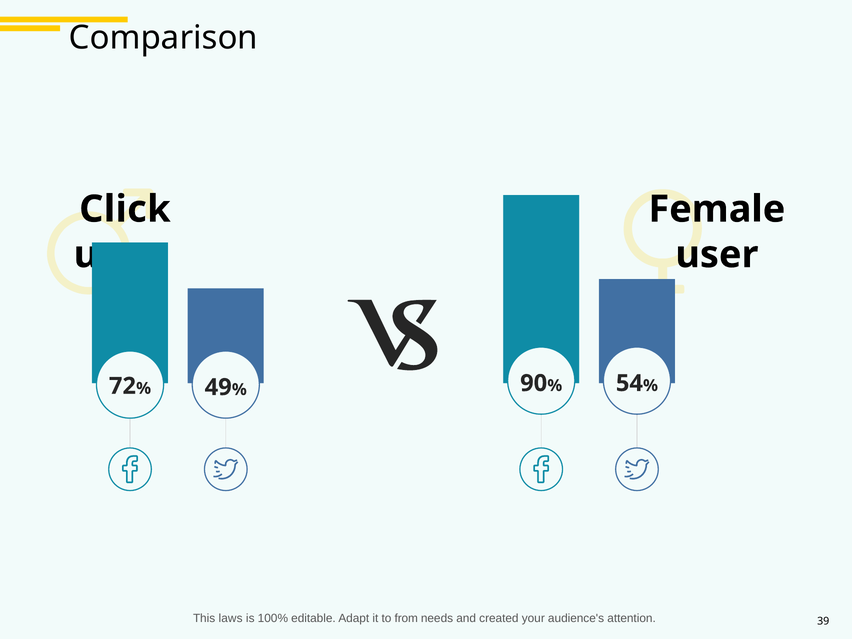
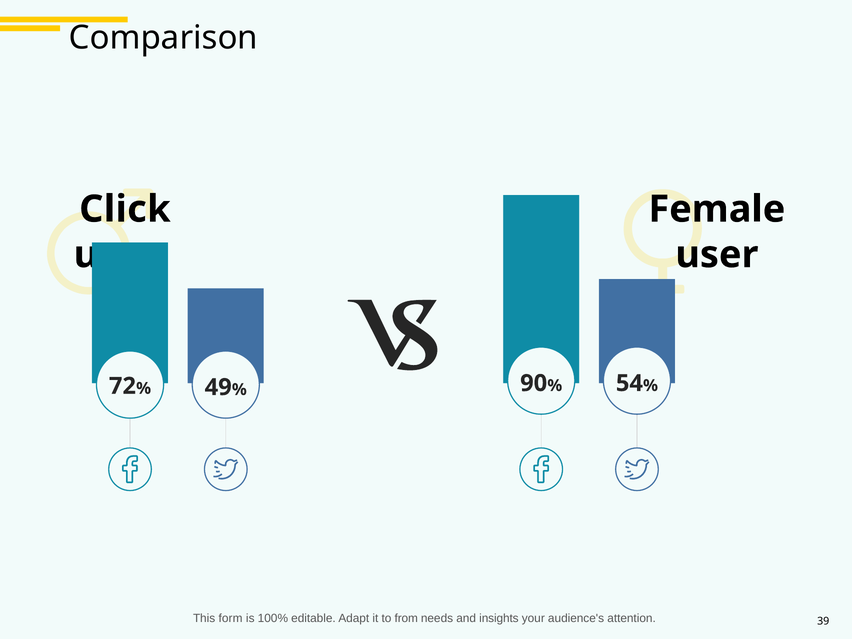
laws: laws -> form
created: created -> insights
